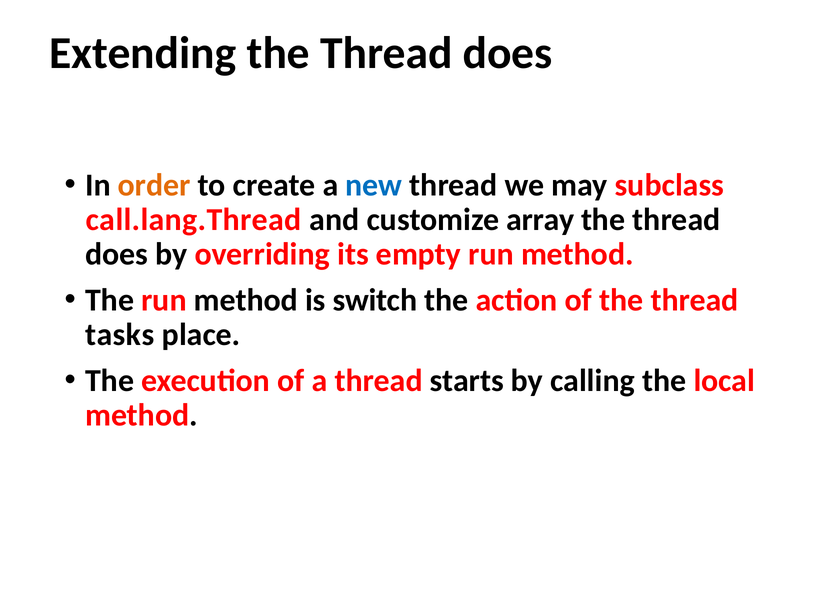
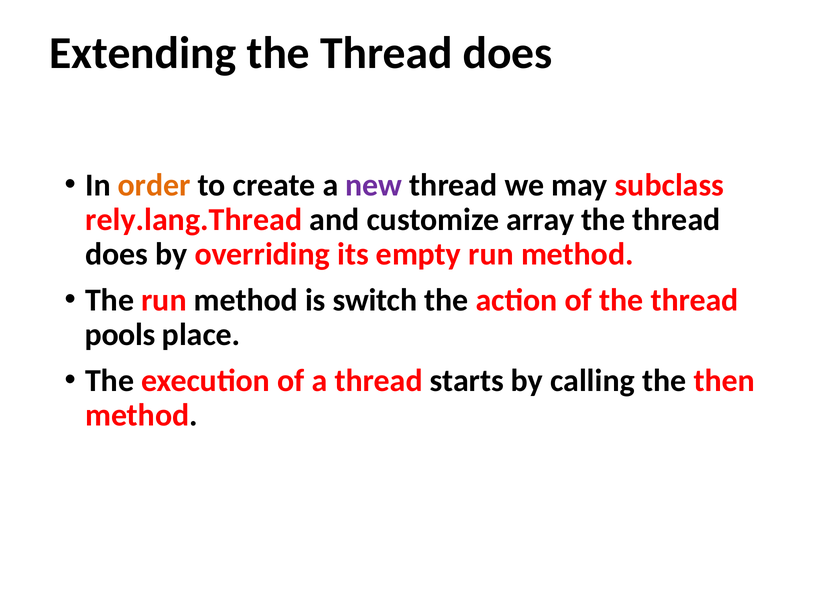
new colour: blue -> purple
call.lang.Thread: call.lang.Thread -> rely.lang.Thread
tasks: tasks -> pools
local: local -> then
